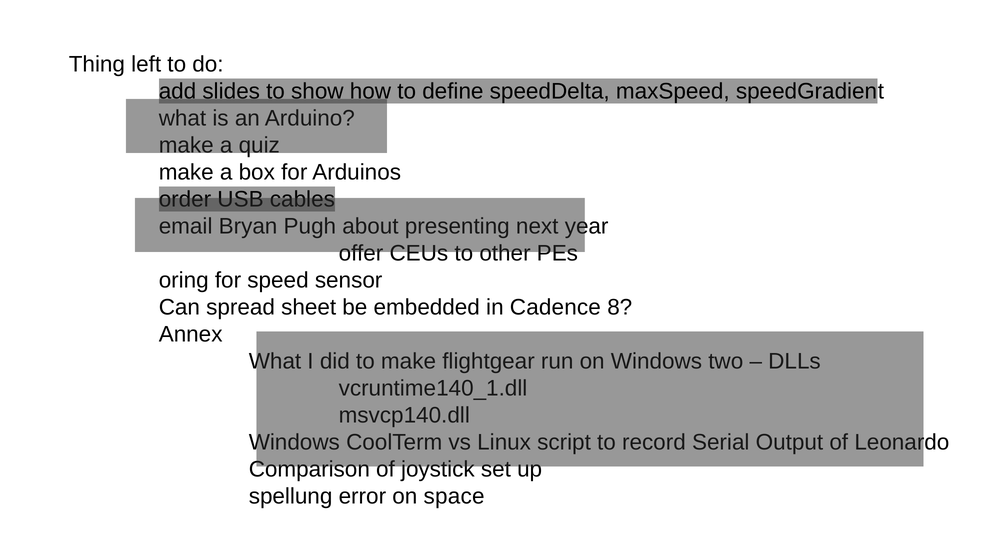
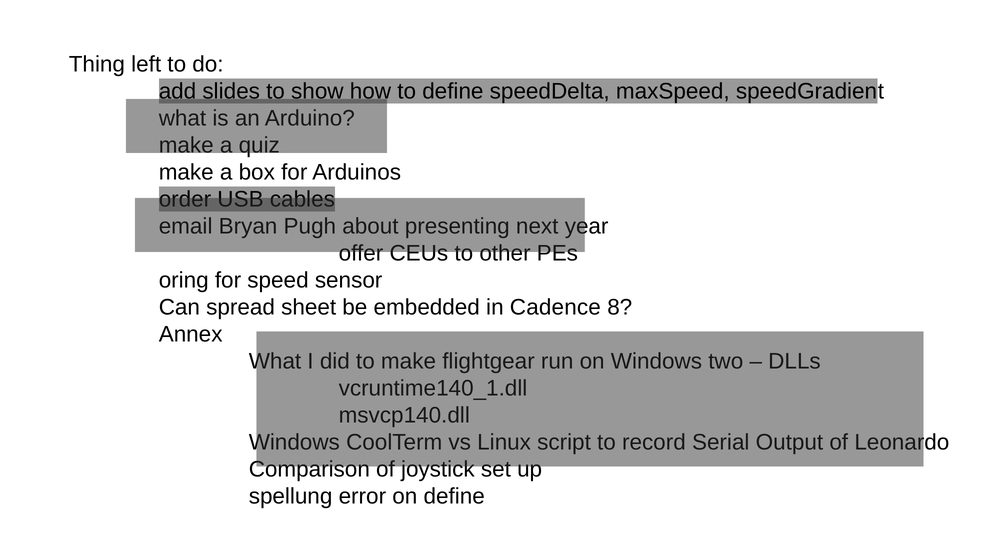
on space: space -> define
